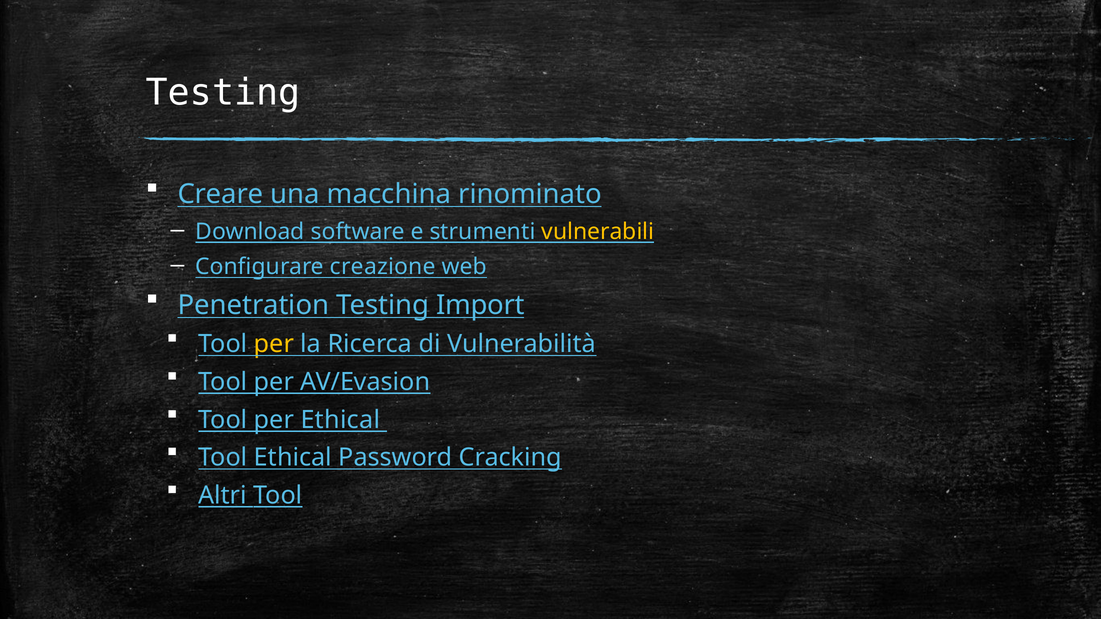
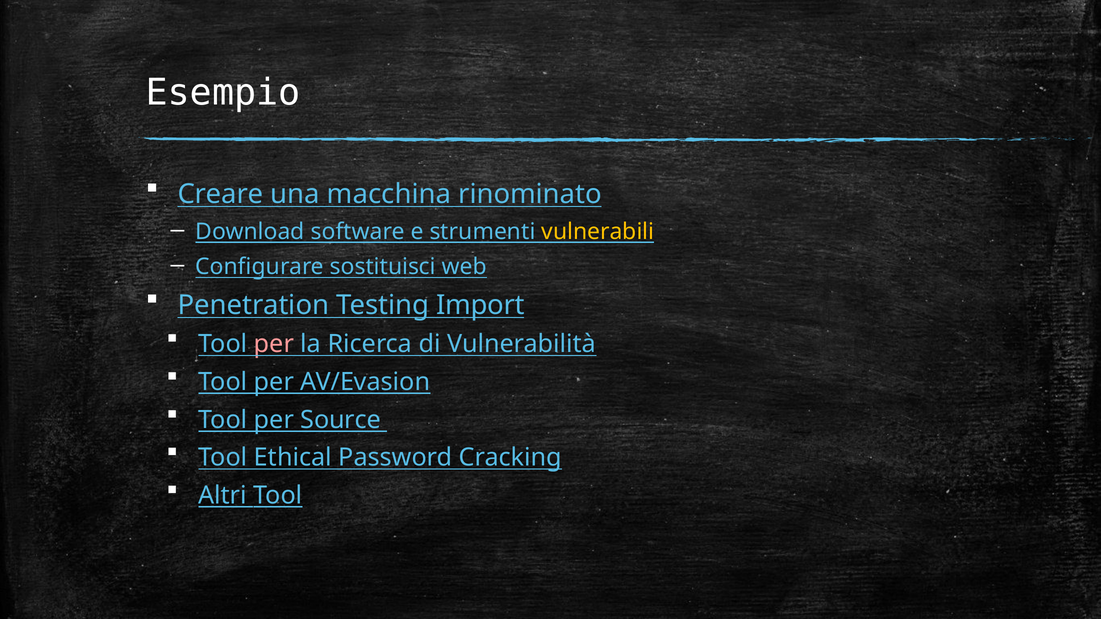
Testing at (223, 93): Testing -> Esempio
creazione: creazione -> sostituisci
per at (274, 344) colour: yellow -> pink
per Ethical: Ethical -> Source
